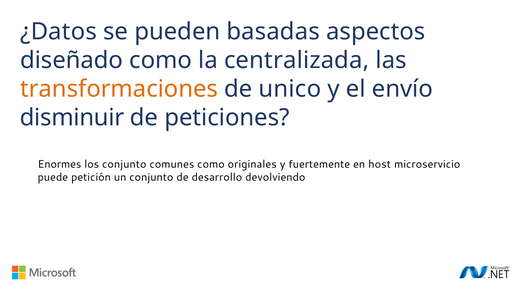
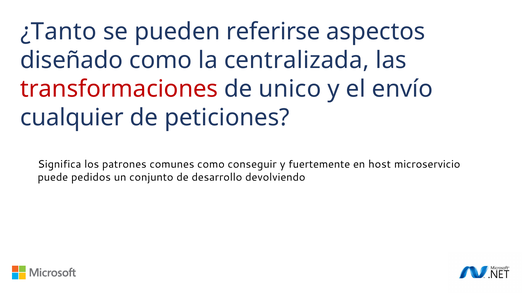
¿Datos: ¿Datos -> ¿Tanto
basadas: basadas -> referirse
transformaciones colour: orange -> red
disminuir: disminuir -> cualquier
Enormes: Enormes -> Significa
los conjunto: conjunto -> patrones
originales: originales -> conseguir
petición: petición -> pedidos
